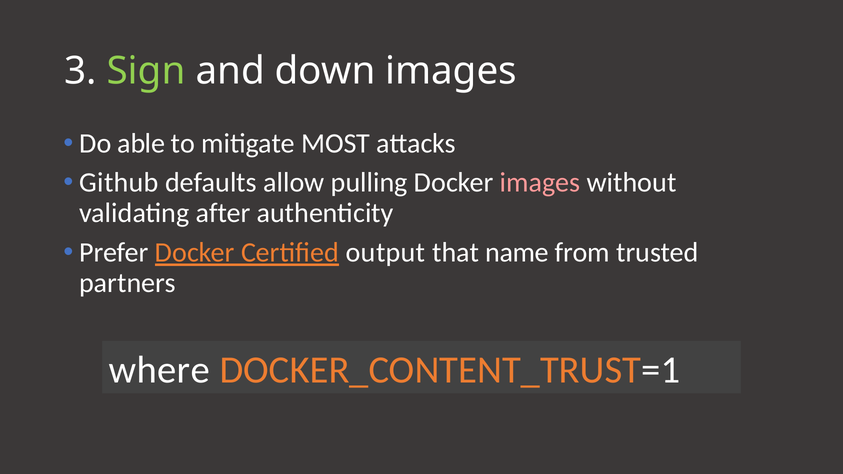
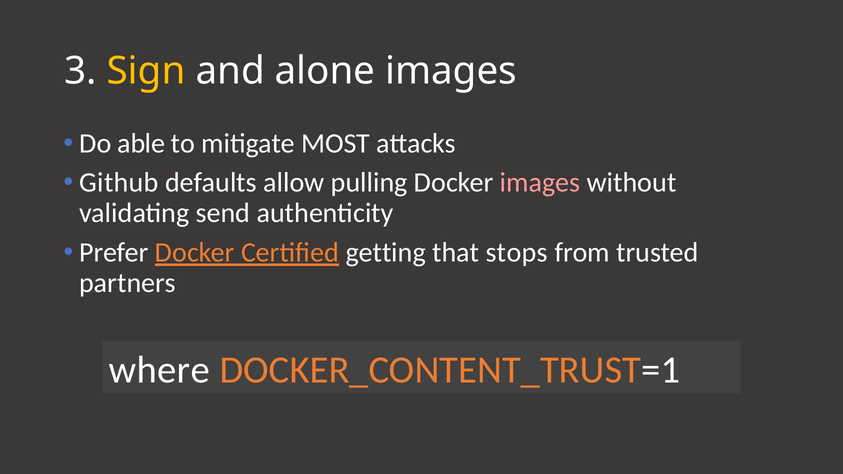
Sign colour: light green -> yellow
down: down -> alone
after: after -> send
output: output -> getting
name: name -> stops
